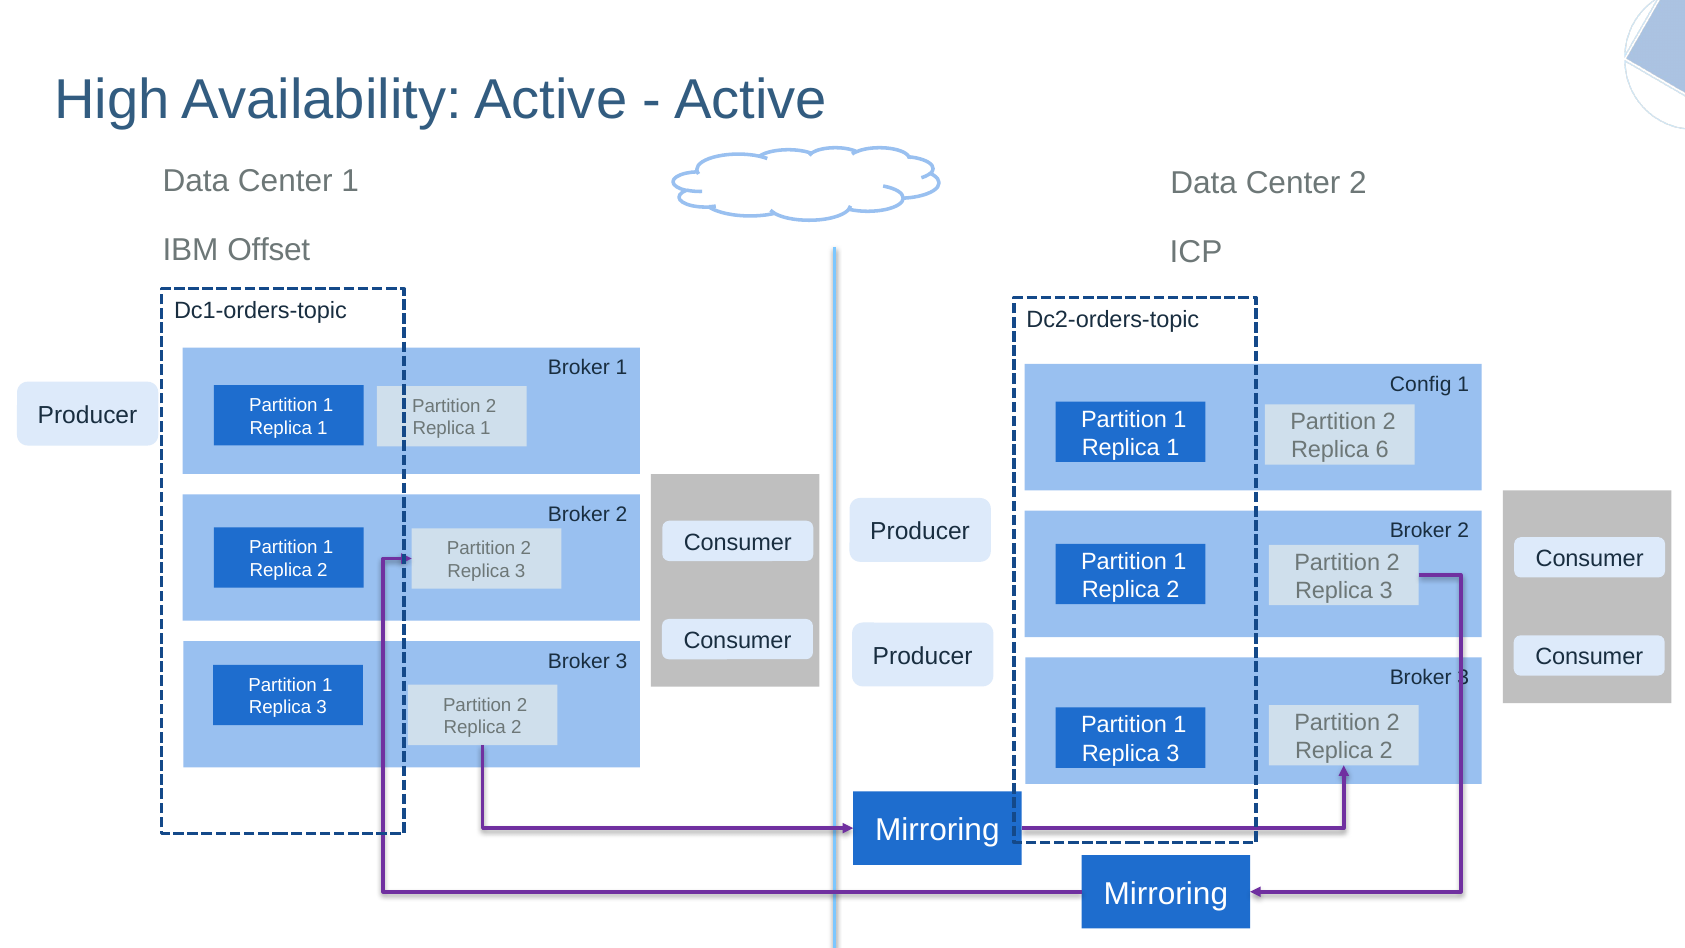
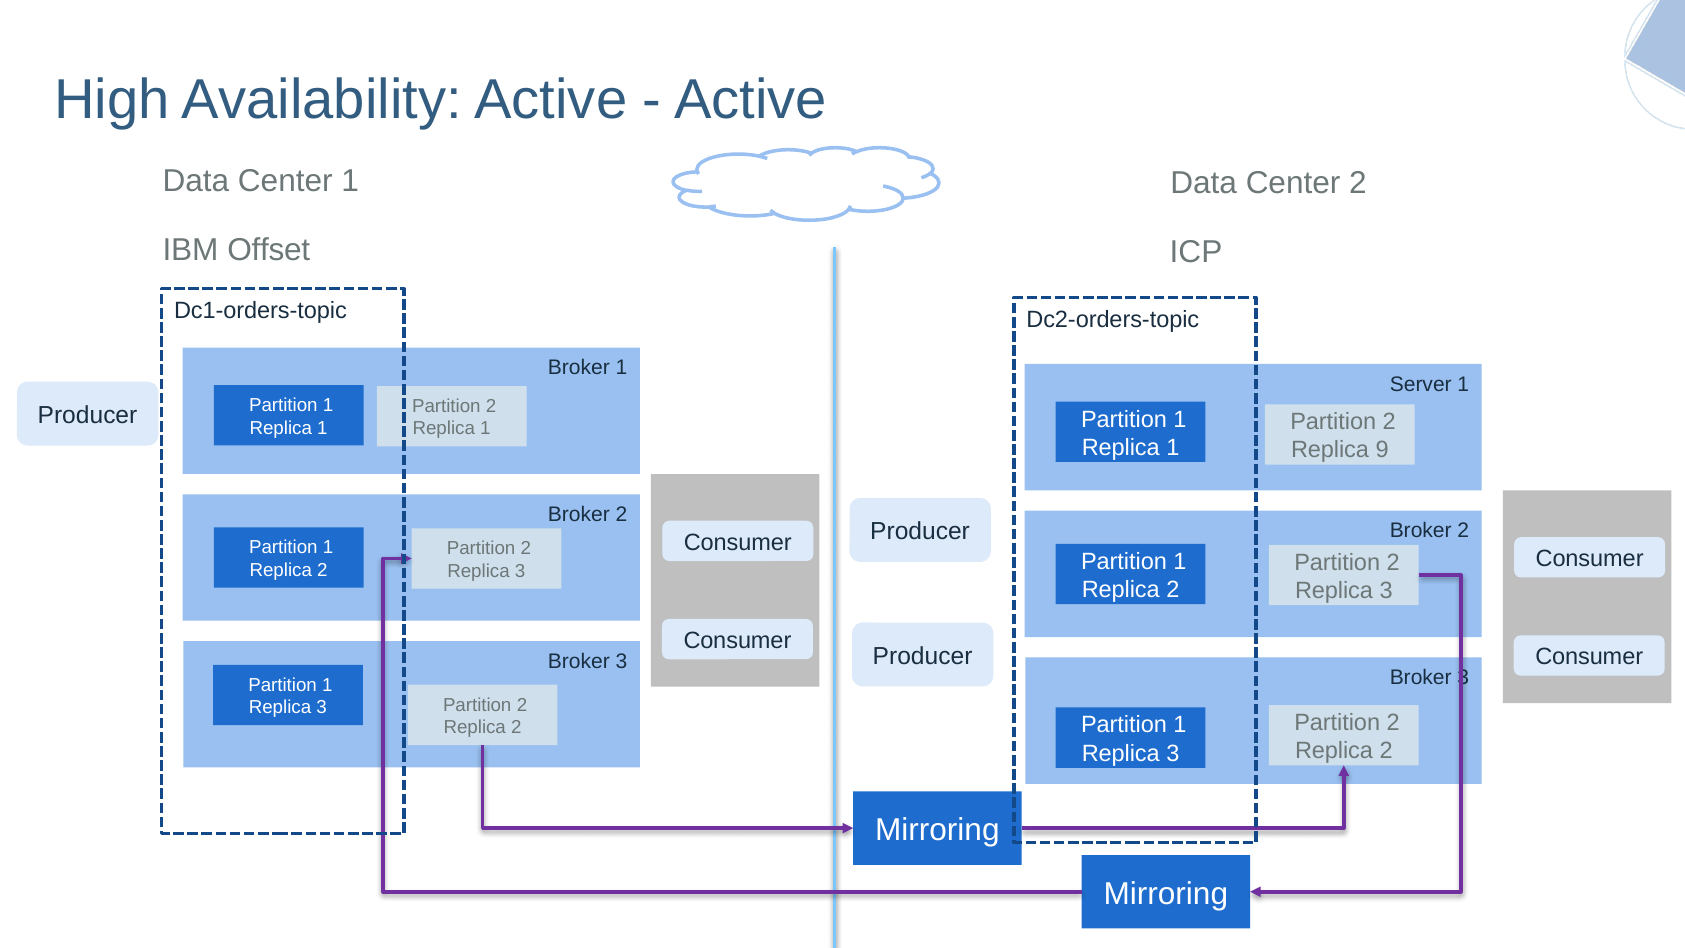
Config: Config -> Server
6: 6 -> 9
